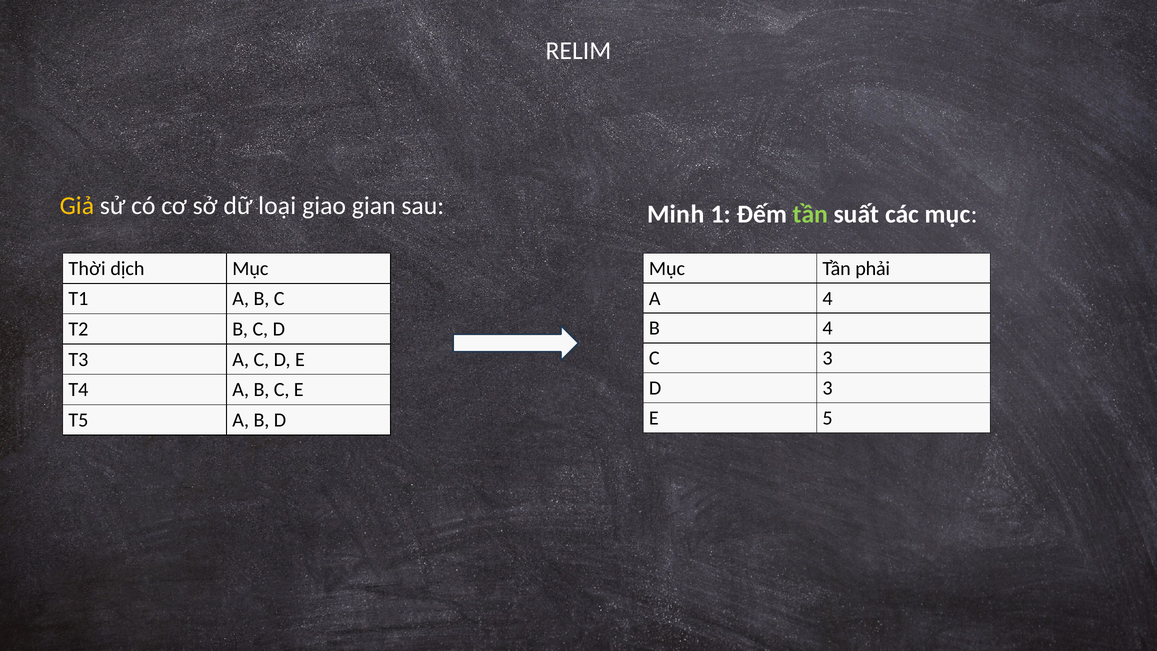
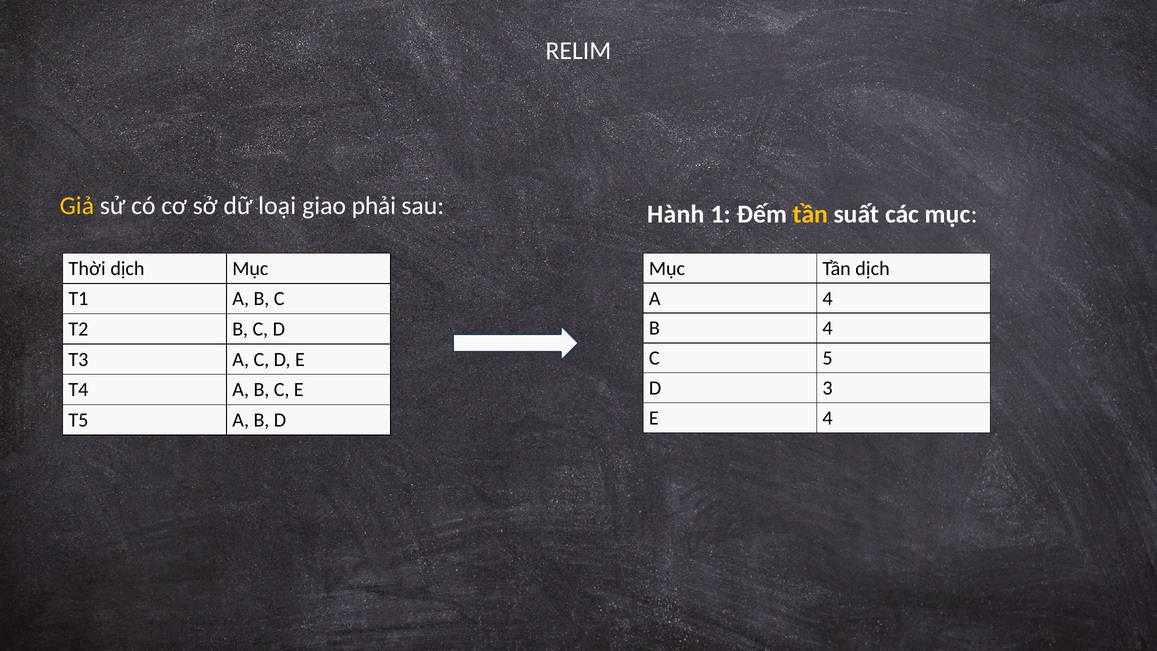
gian: gian -> phải
Minh: Minh -> Hành
tần at (810, 214) colour: light green -> yellow
Tần phải: phải -> dịch
C 3: 3 -> 5
E 5: 5 -> 4
